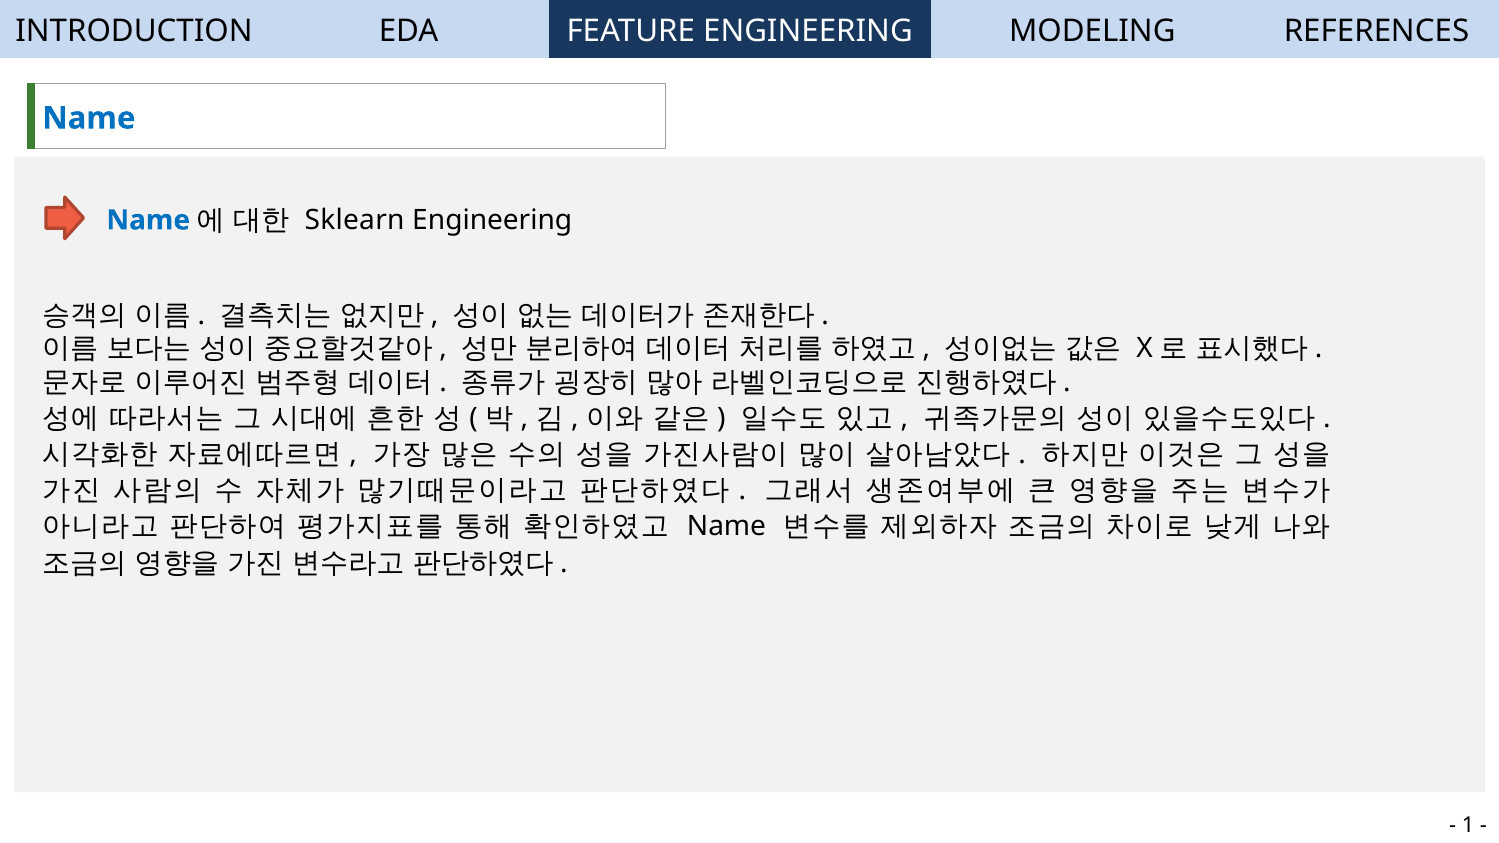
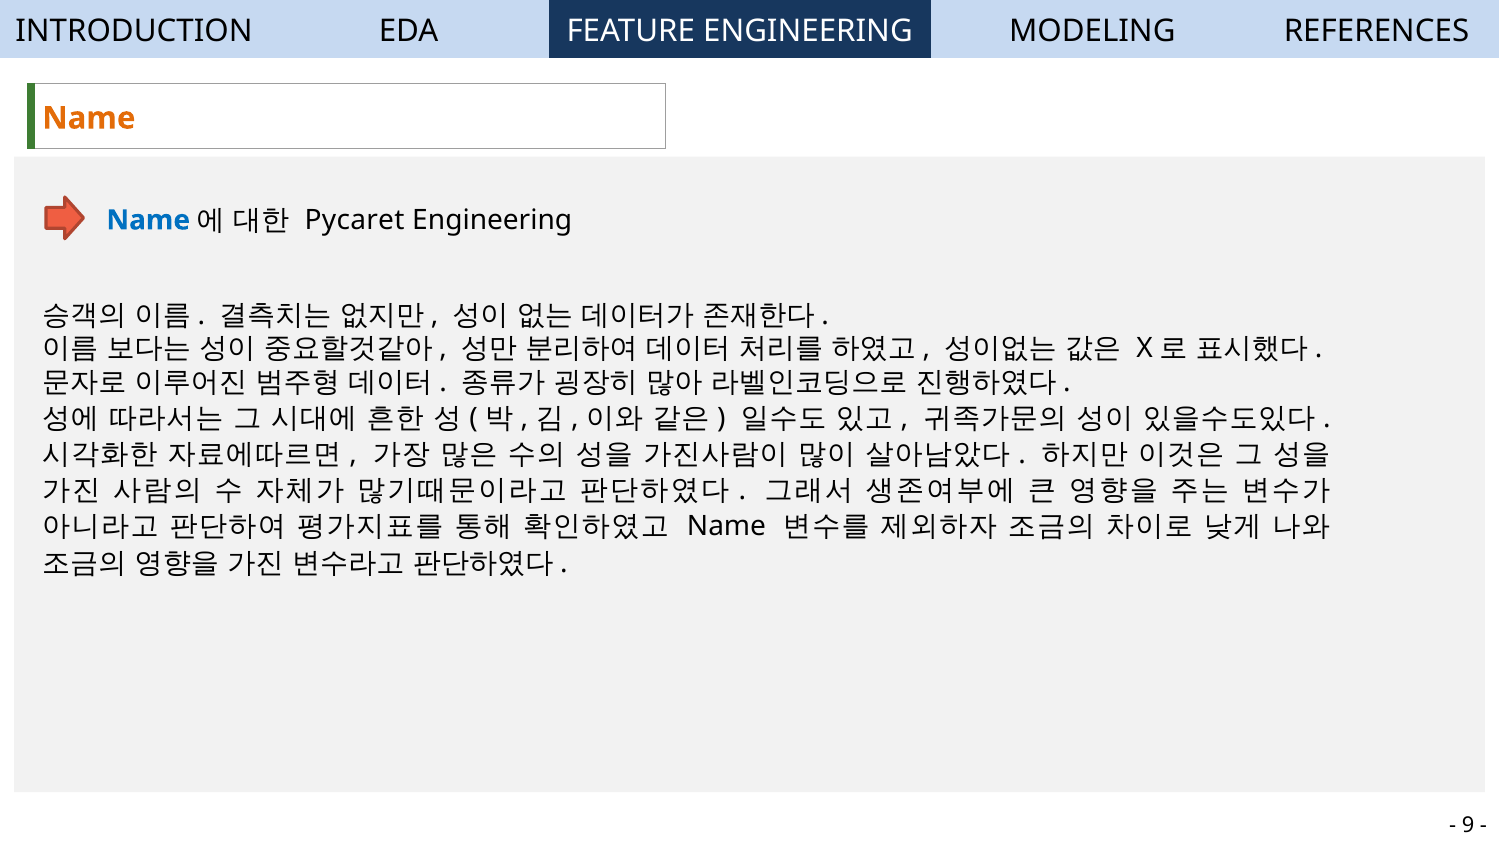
Name at (89, 118) colour: blue -> orange
Sklearn: Sklearn -> Pycaret
1: 1 -> 9
